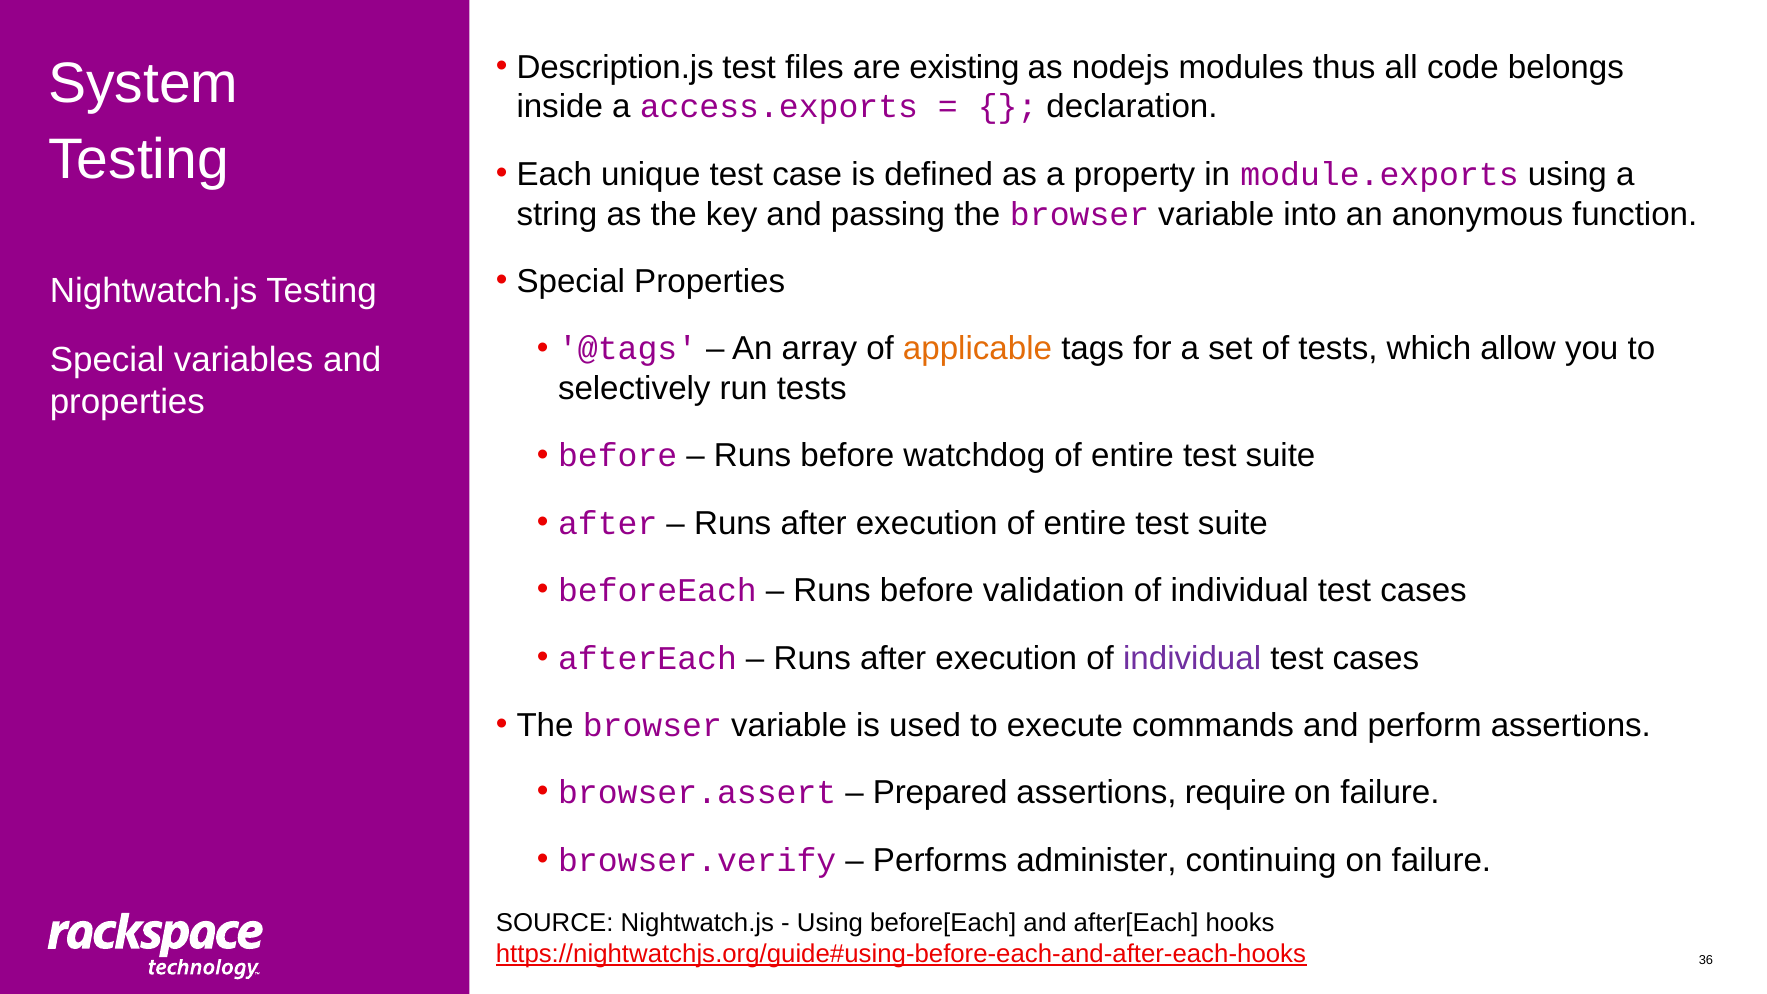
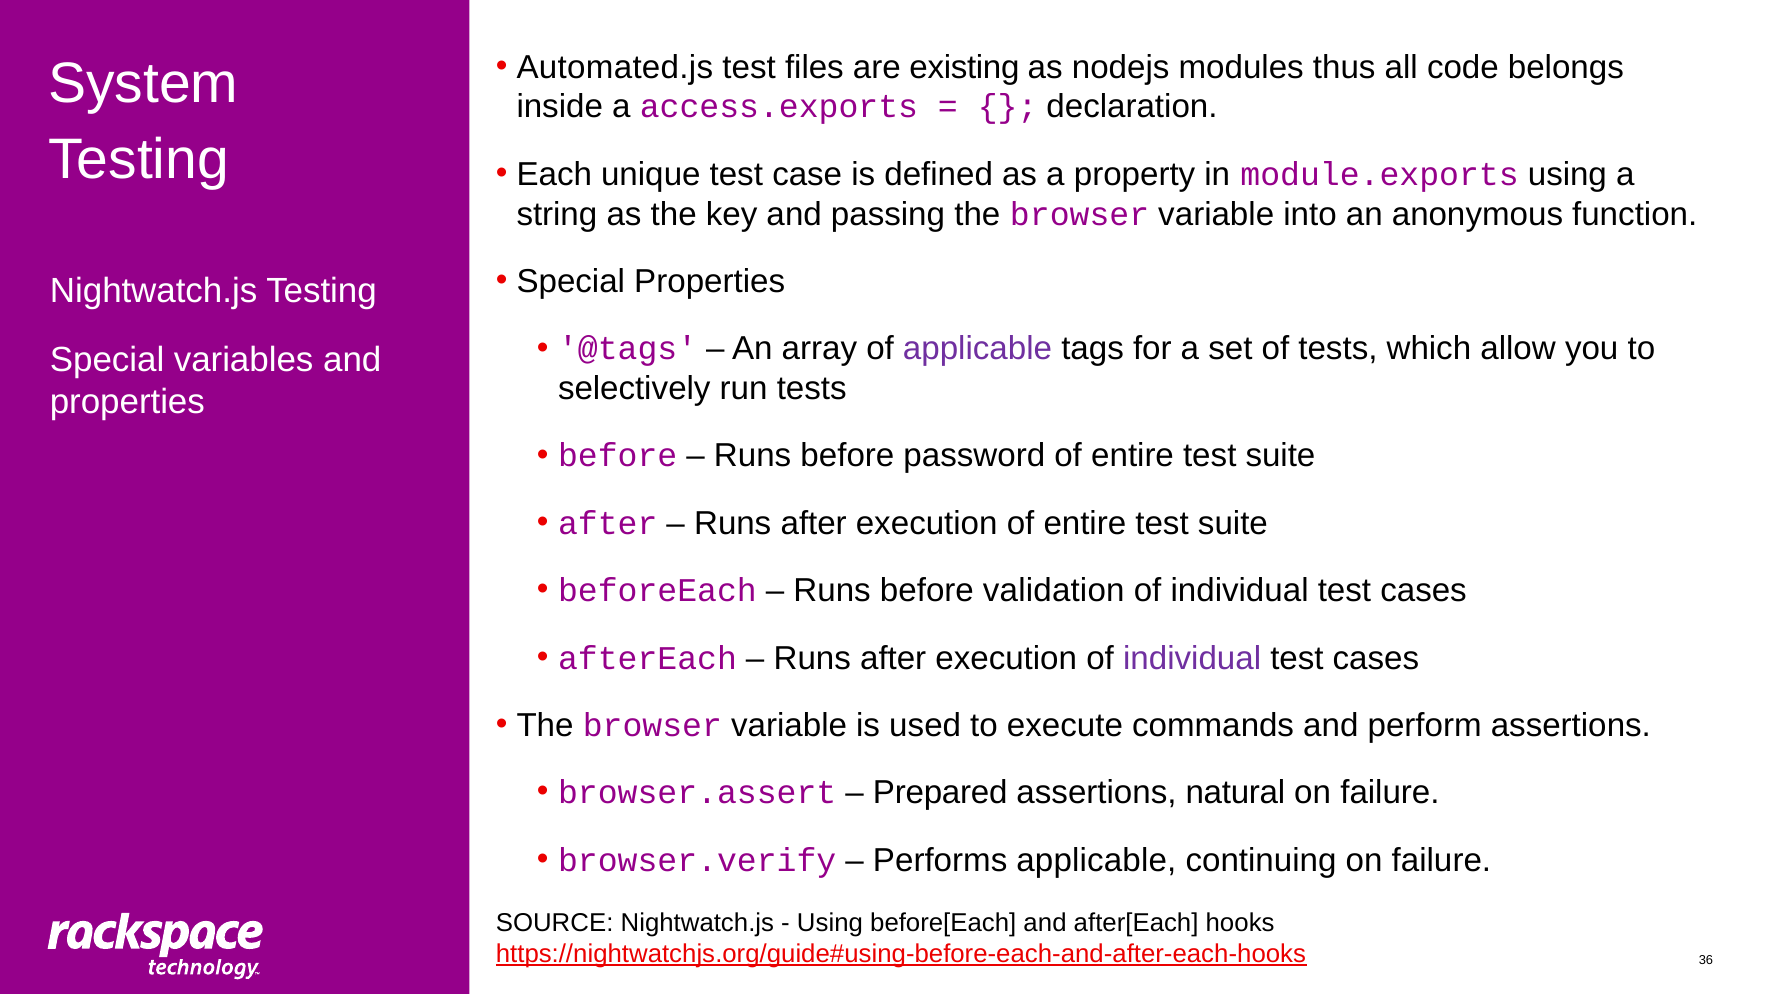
Description.js: Description.js -> Automated.js
applicable at (978, 349) colour: orange -> purple
watchdog: watchdog -> password
require: require -> natural
Performs administer: administer -> applicable
